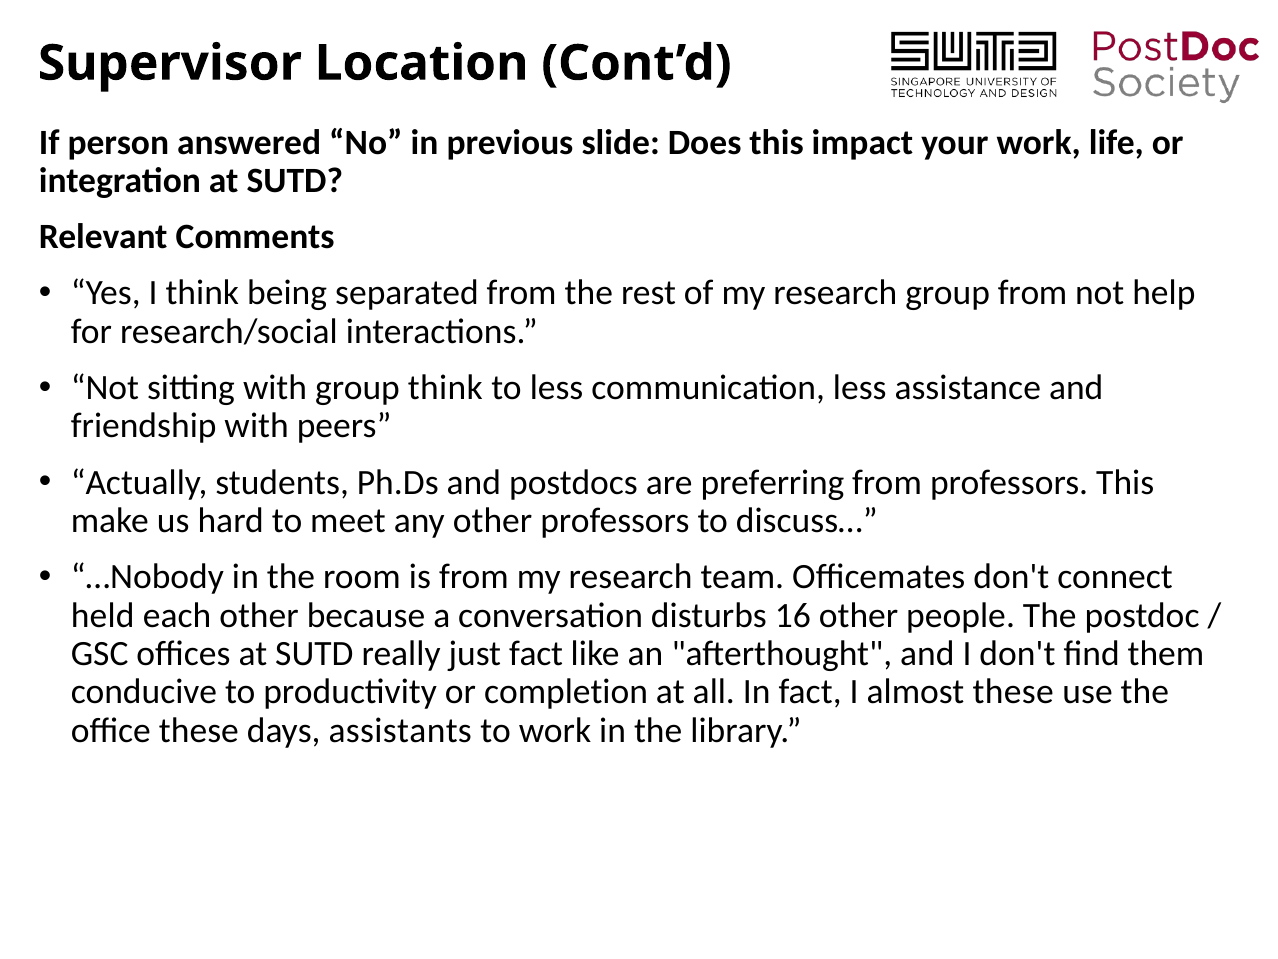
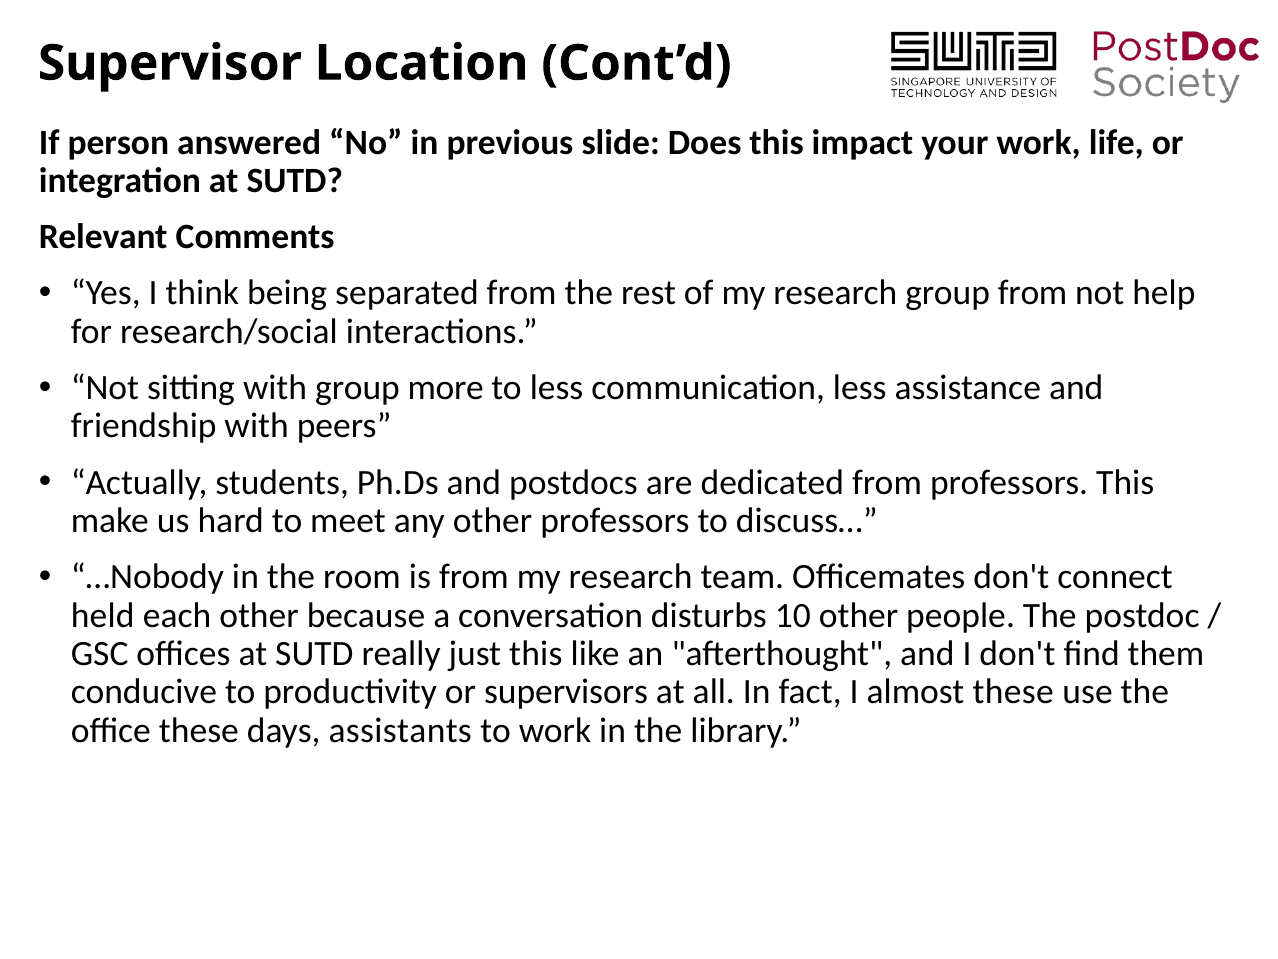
group think: think -> more
preferring: preferring -> dedicated
16: 16 -> 10
just fact: fact -> this
completion: completion -> supervisors
